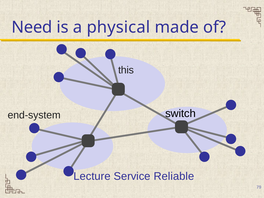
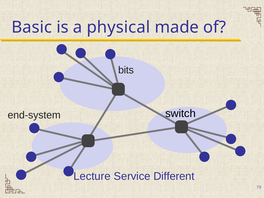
Need: Need -> Basic
this: this -> bits
Reliable: Reliable -> Different
